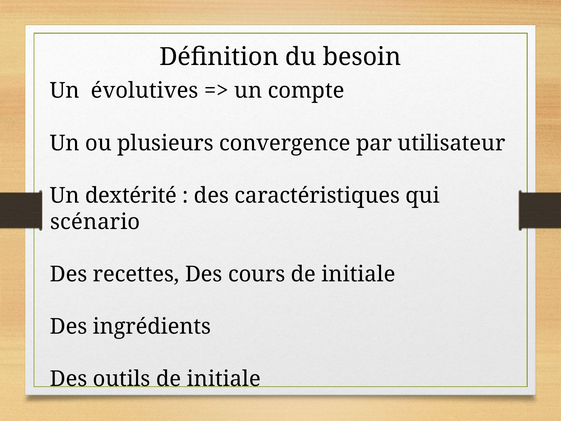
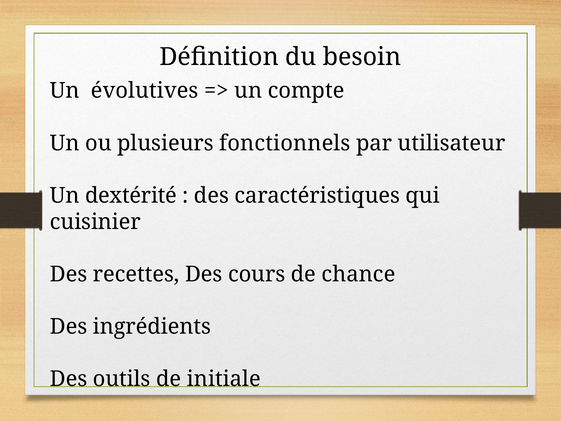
convergence: convergence -> fonctionnels
scénario: scénario -> cuisinier
cours de initiale: initiale -> chance
